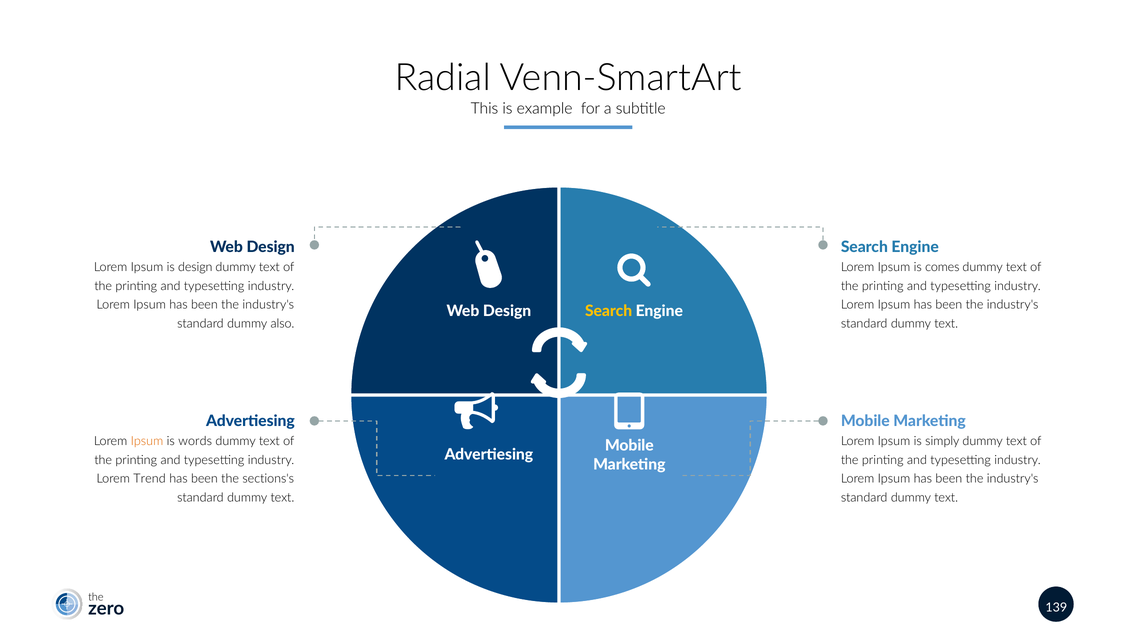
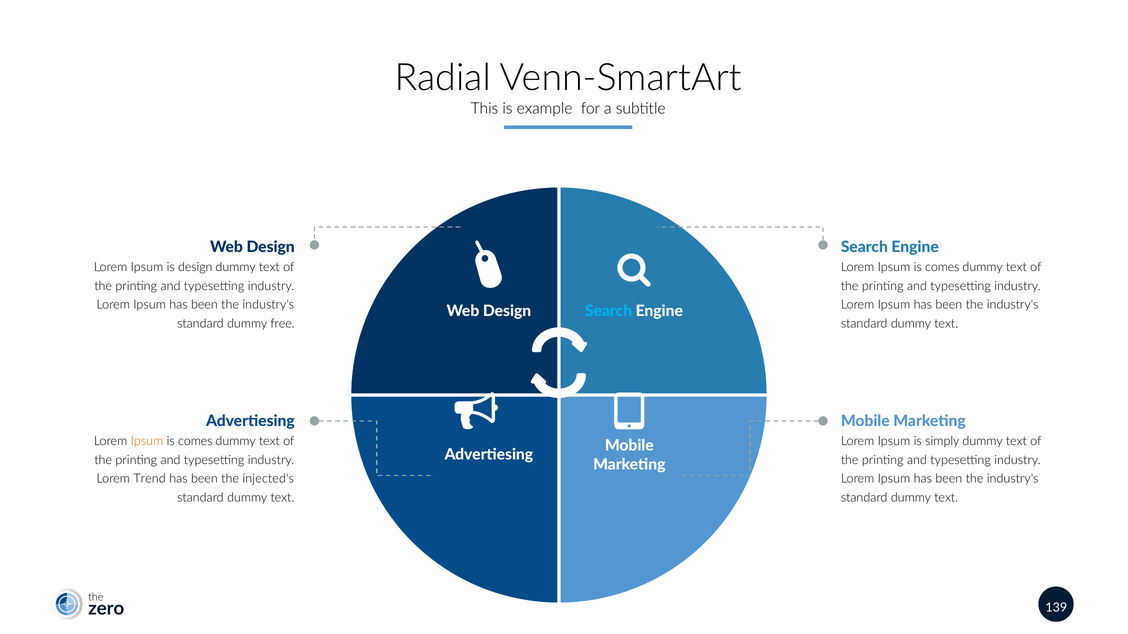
Search at (609, 311) colour: yellow -> light blue
also: also -> free
words at (195, 442): words -> comes
sections's: sections's -> injected's
